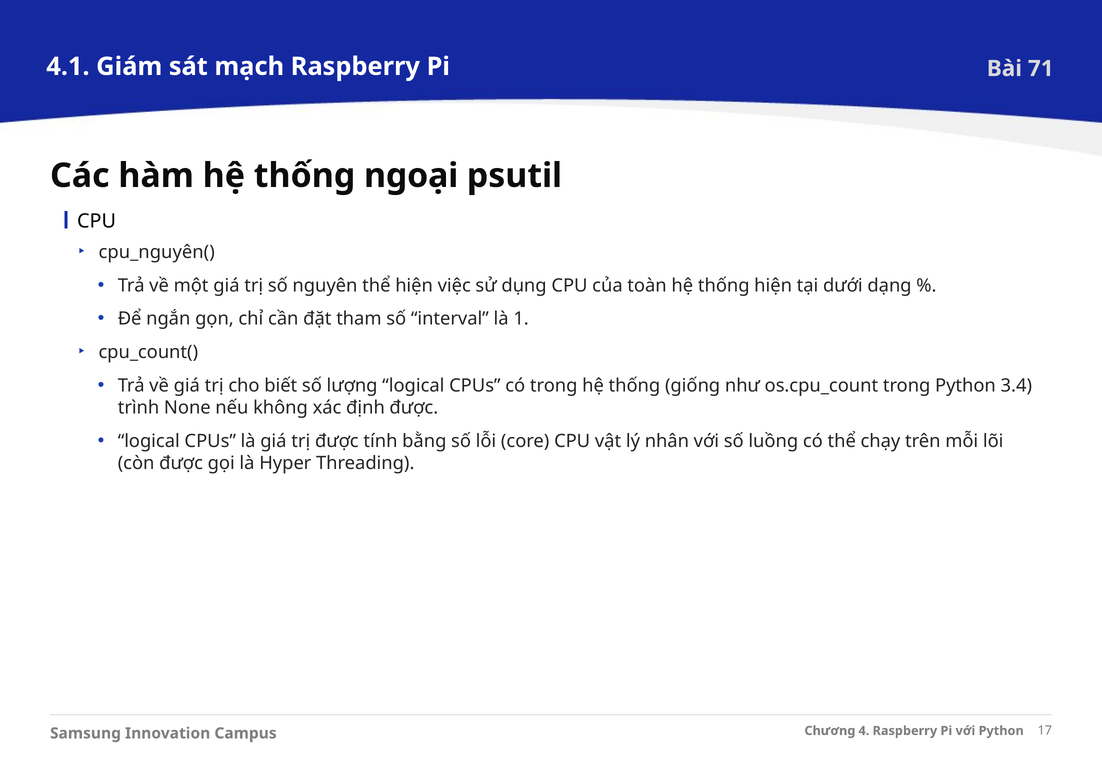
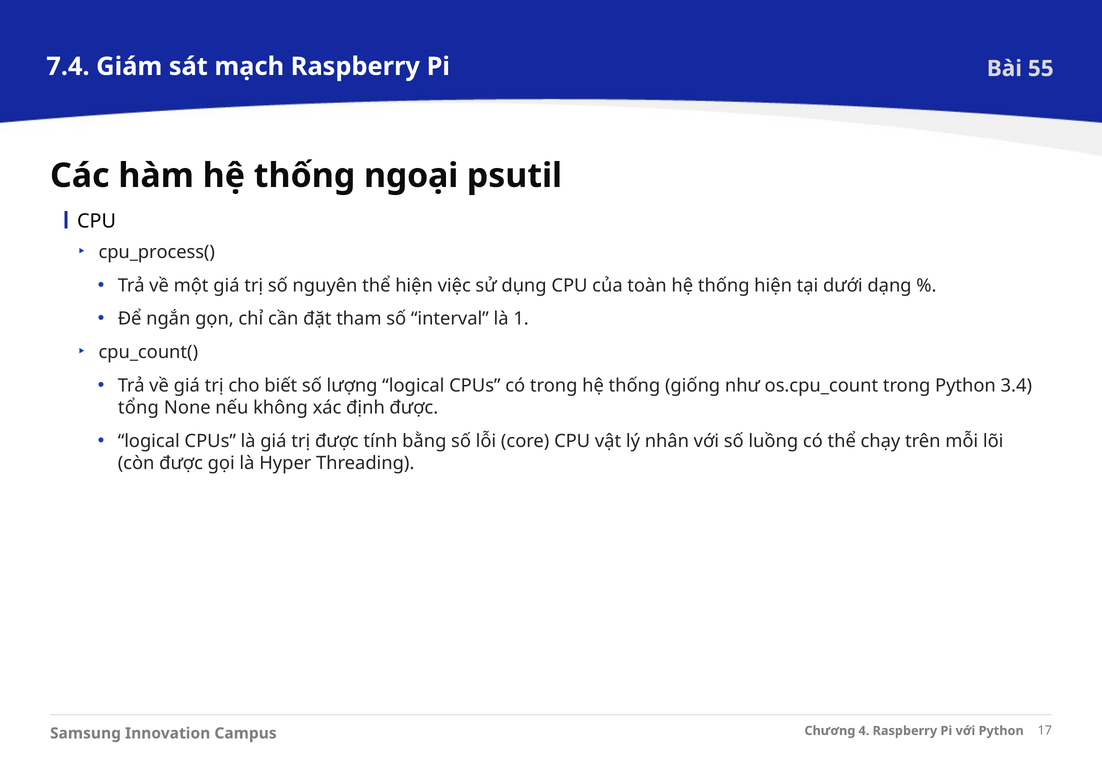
4.1: 4.1 -> 7.4
71: 71 -> 55
cpu_nguyên(: cpu_nguyên( -> cpu_process(
trình: trình -> tổng
